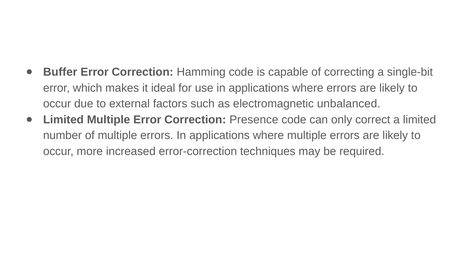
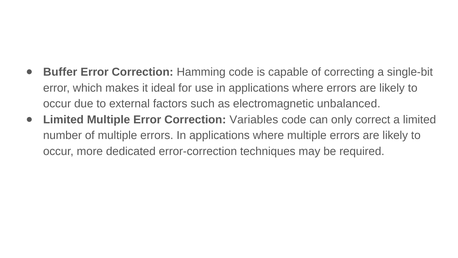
Presence: Presence -> Variables
increased: increased -> dedicated
